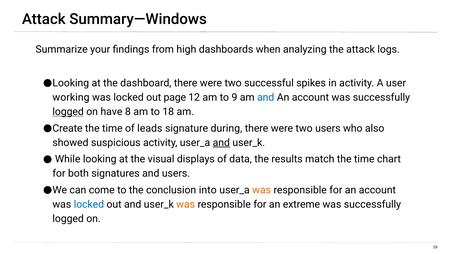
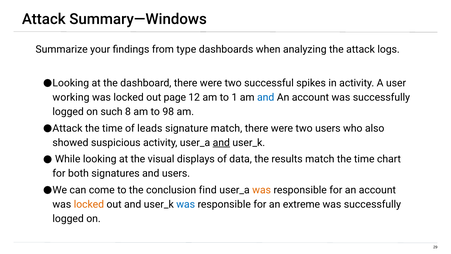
high: high -> type
9: 9 -> 1
logged at (68, 112) underline: present -> none
have: have -> such
18: 18 -> 98
Create at (67, 128): Create -> Attack
signature during: during -> match
into: into -> find
locked at (89, 204) colour: blue -> orange
was at (186, 204) colour: orange -> blue
